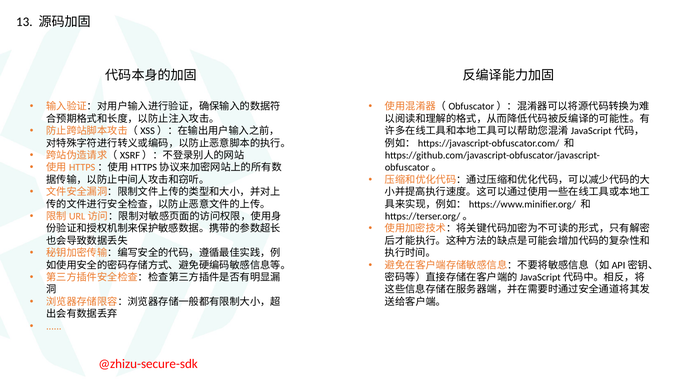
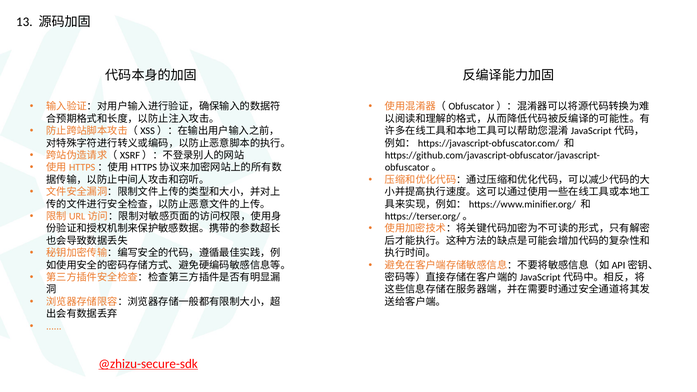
@zhizu-secure-sdk underline: none -> present
